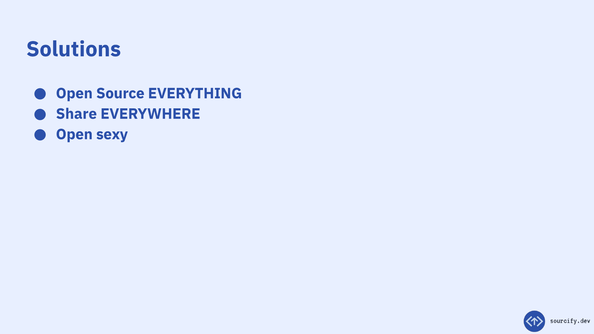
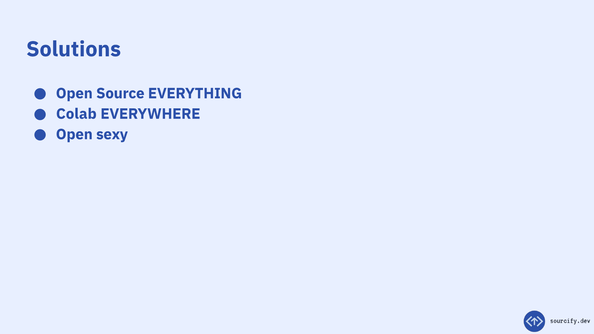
Share: Share -> Colab
